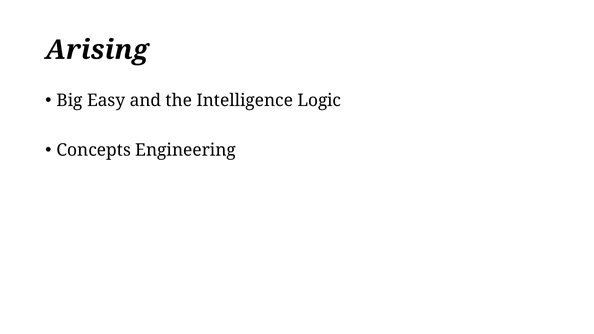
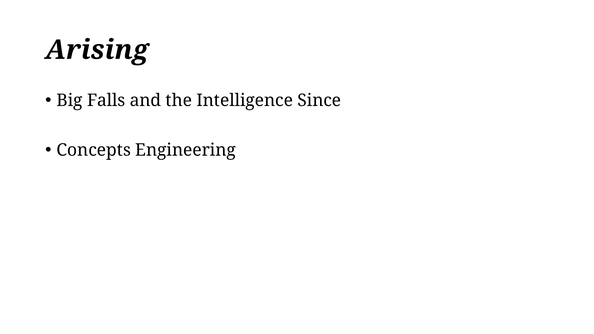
Easy: Easy -> Falls
Logic: Logic -> Since
